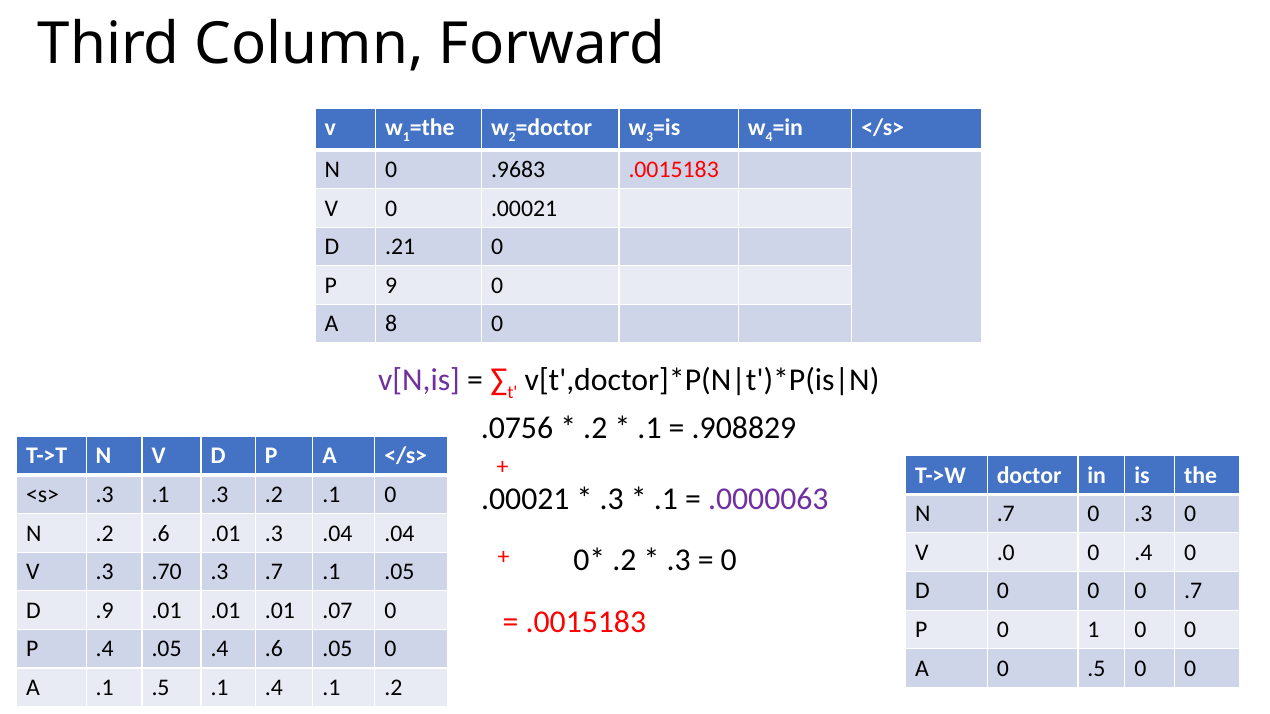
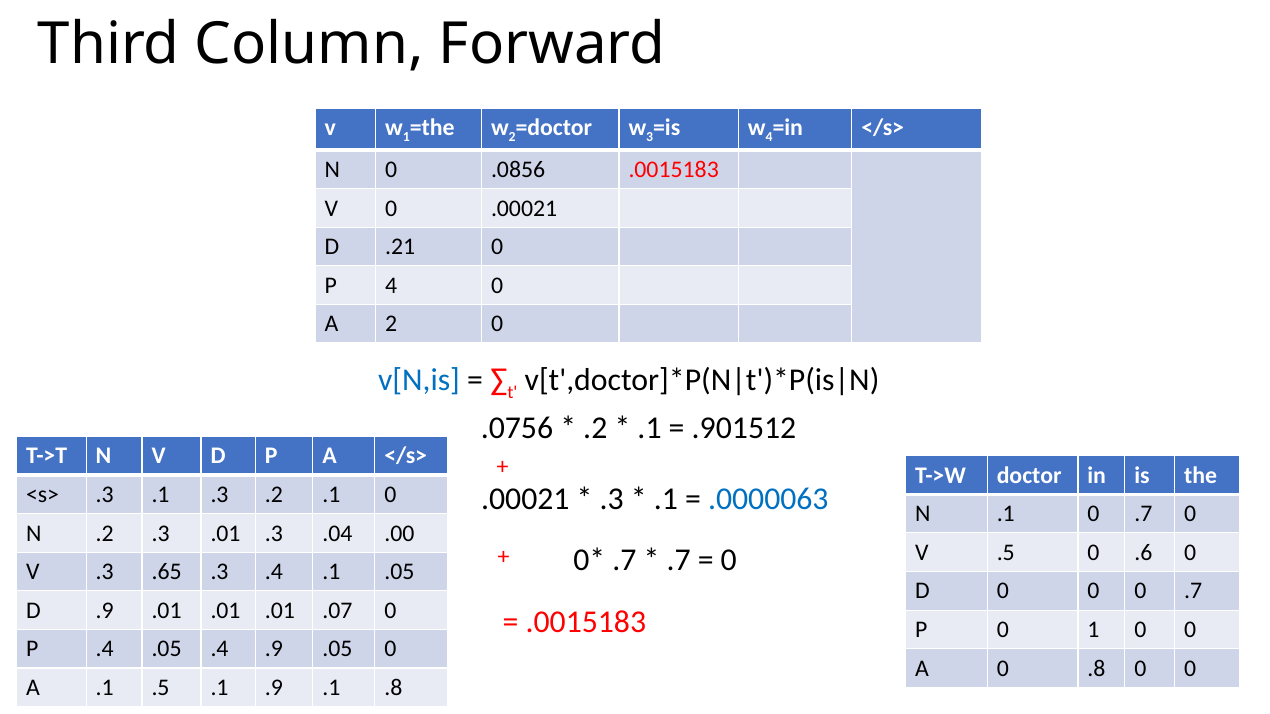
.9683: .9683 -> .0856
P 9: 9 -> 4
A 8: 8 -> 2
v[N,is colour: purple -> blue
.908829: .908829 -> .901512
.0000063 colour: purple -> blue
N .7: .7 -> .1
.3 at (1143, 514): .3 -> .7
.2 .6: .6 -> .3
.04 .04: .04 -> .00
V .0: .0 -> .5
0 .4: .4 -> .6
.2 at (624, 560): .2 -> .7
.3 at (679, 560): .3 -> .7
.70: .70 -> .65
.3 .7: .7 -> .4
.4 .6: .6 -> .9
0 .5: .5 -> .8
.1 .4: .4 -> .9
.1 .2: .2 -> .8
